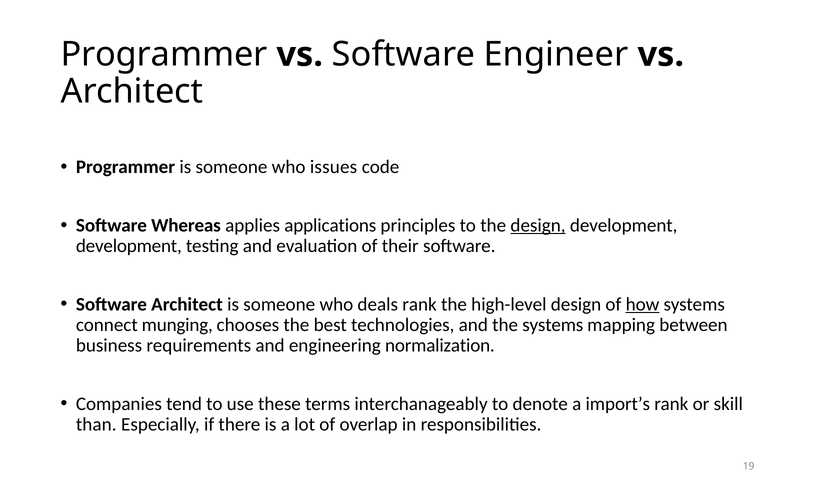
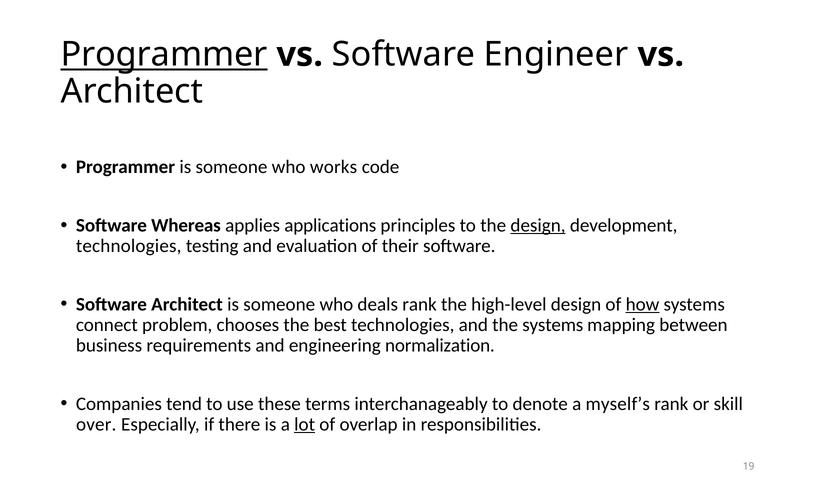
Programmer at (164, 55) underline: none -> present
issues: issues -> works
development at (129, 246): development -> technologies
munging: munging -> problem
import’s: import’s -> myself’s
than: than -> over
lot underline: none -> present
